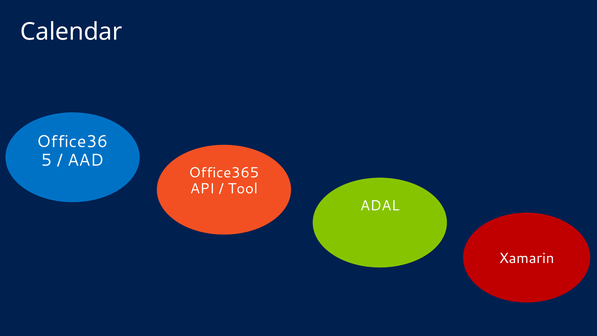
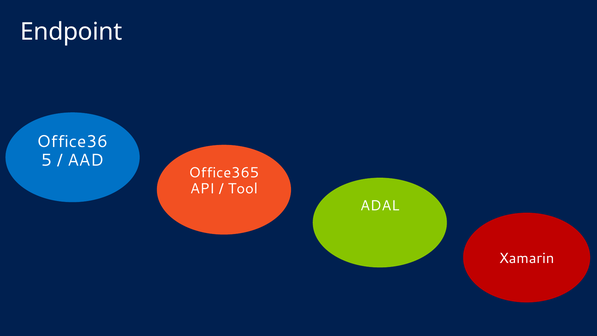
Calendar: Calendar -> Endpoint
